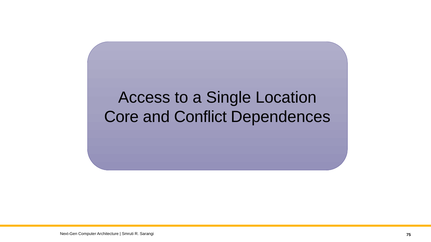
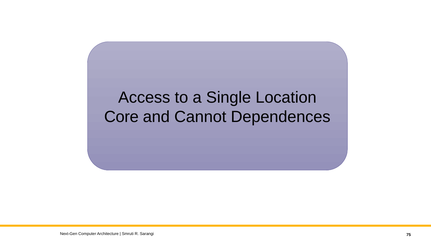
Conflict: Conflict -> Cannot
